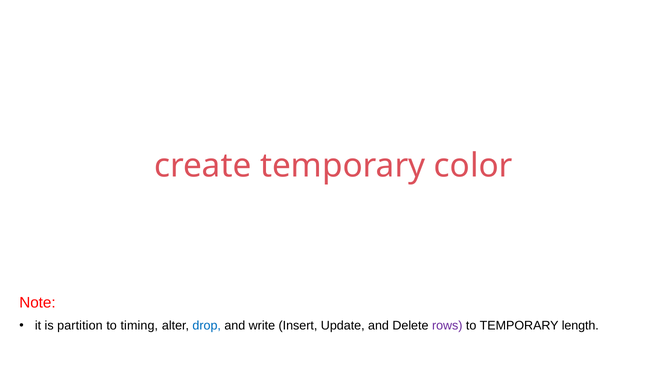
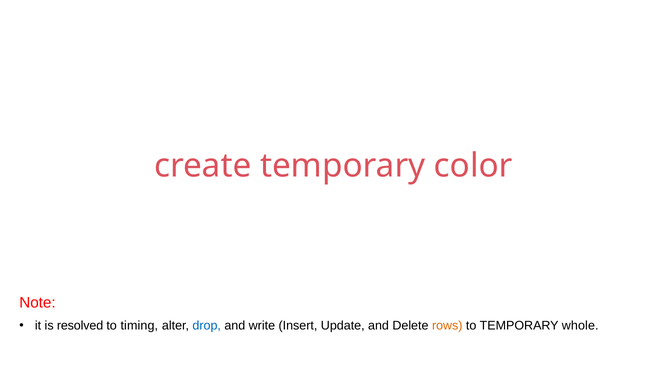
partition: partition -> resolved
rows colour: purple -> orange
length: length -> whole
